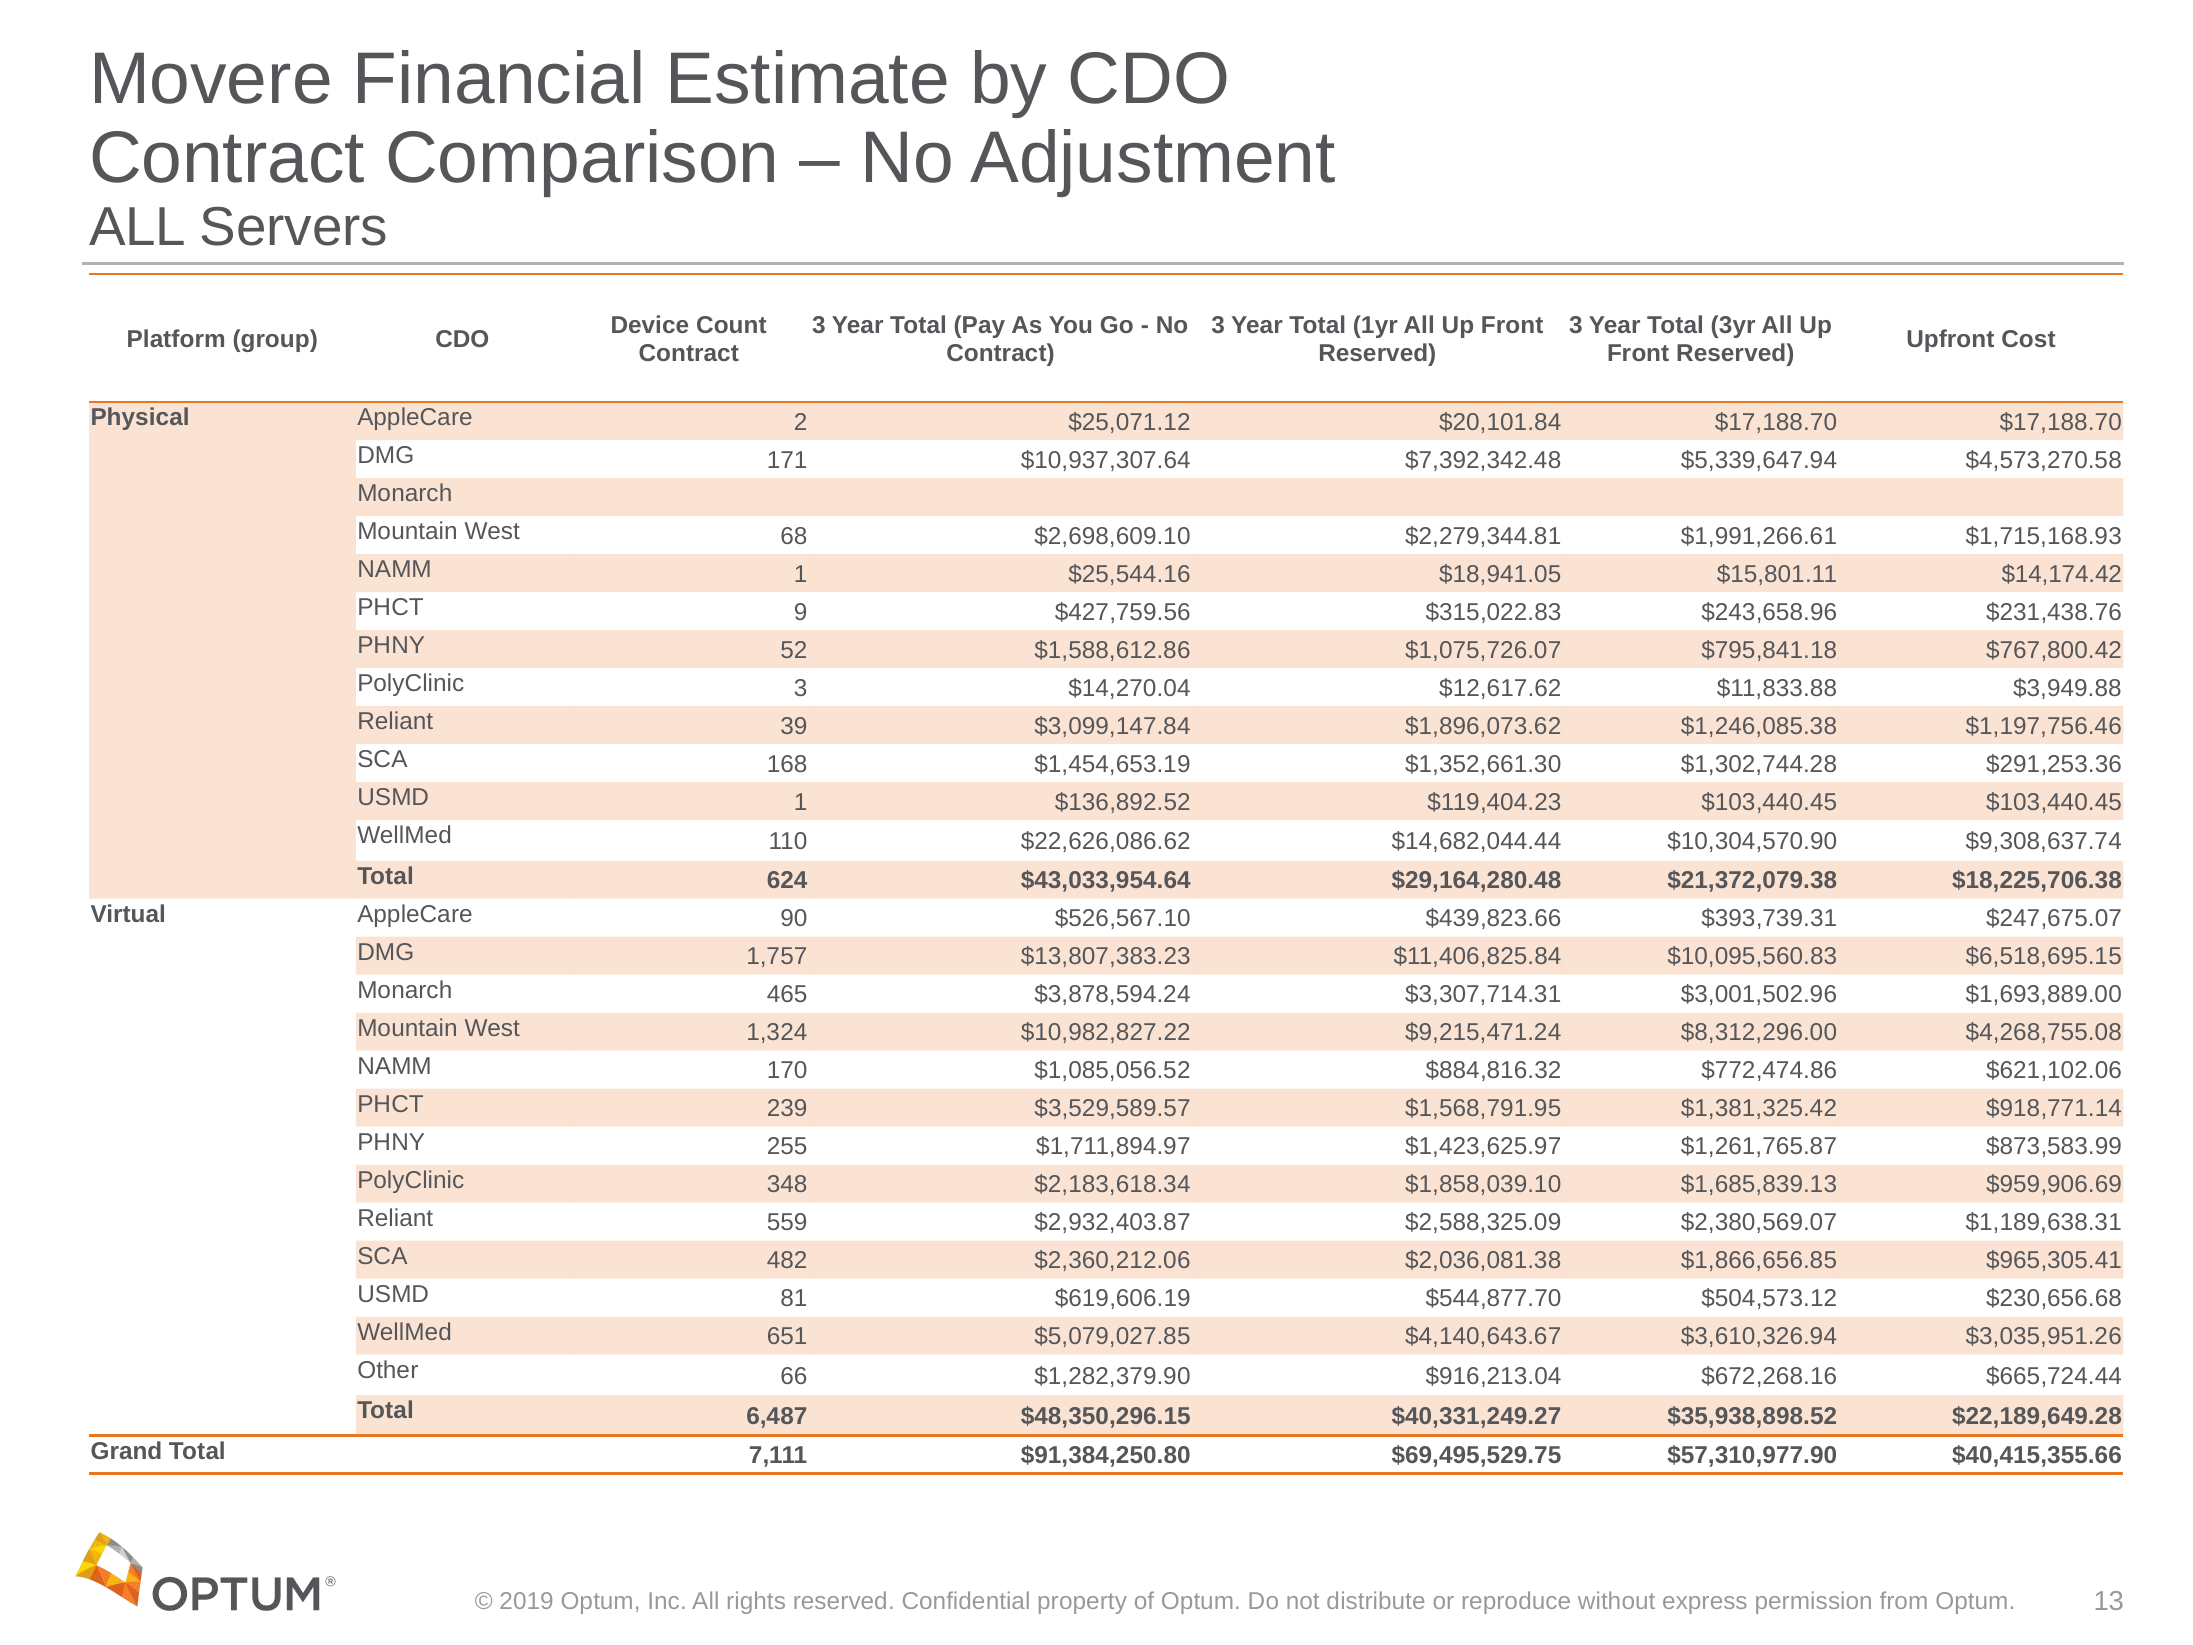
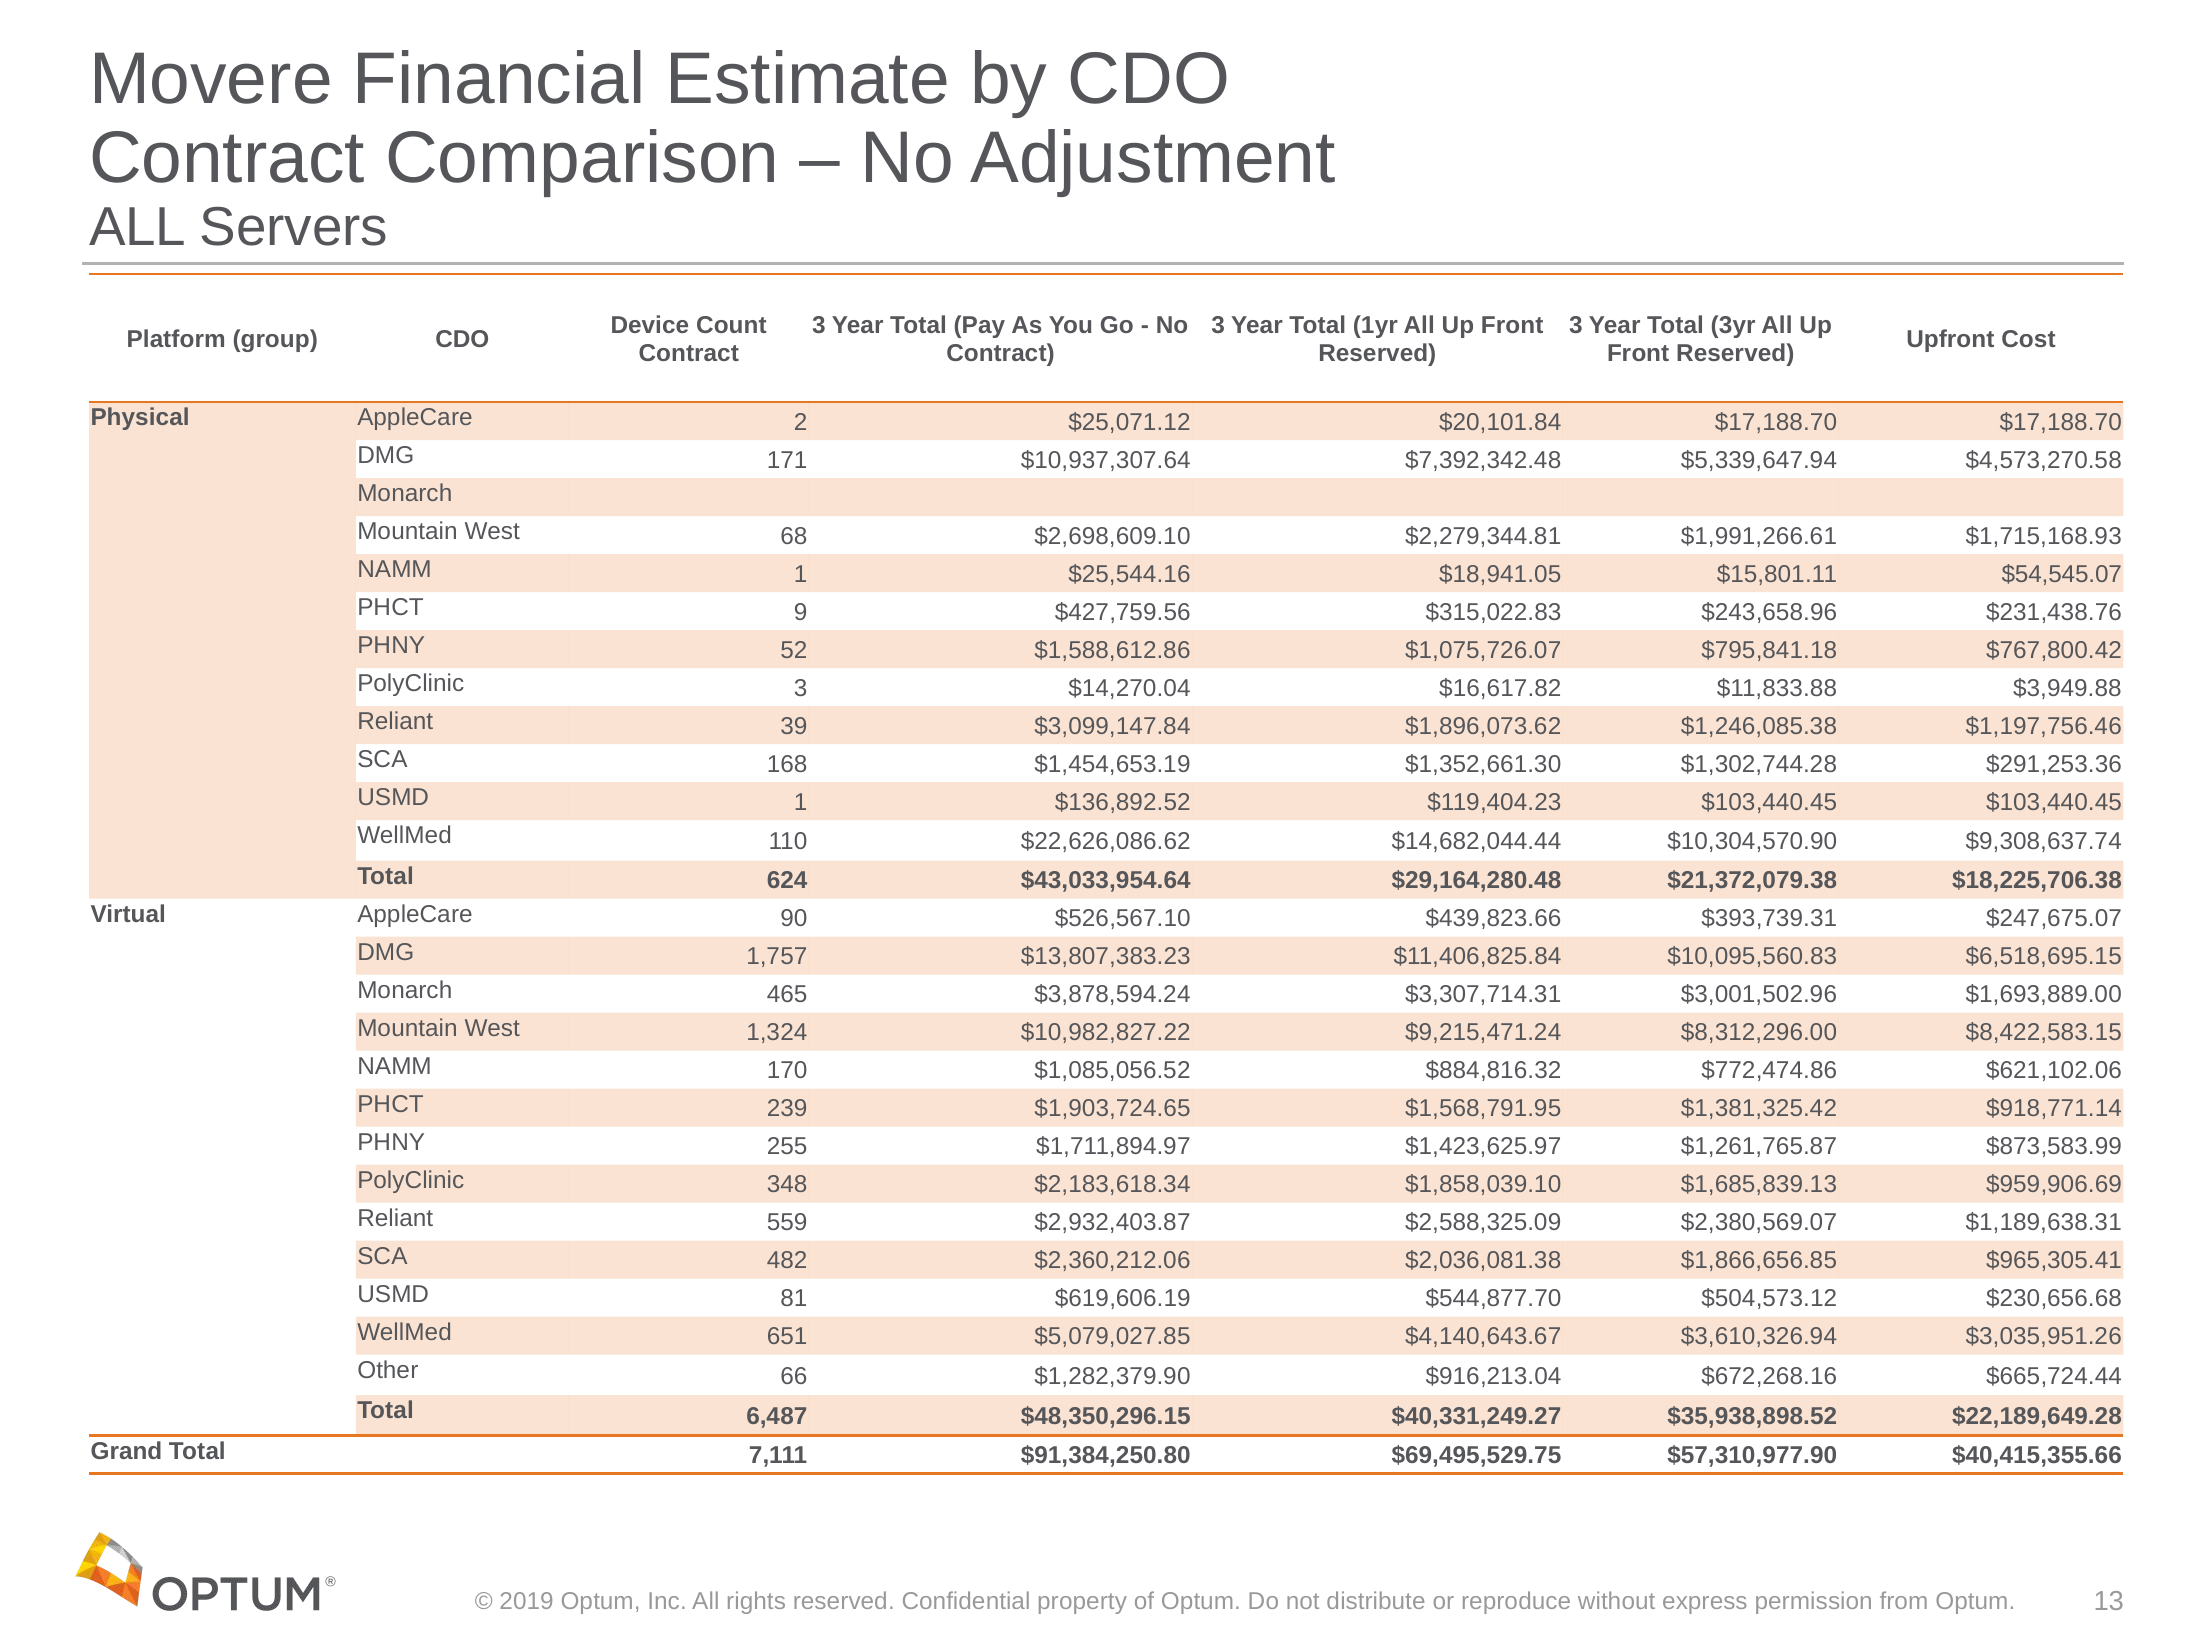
$14,174.42: $14,174.42 -> $54,545.07
$12,617.62: $12,617.62 -> $16,617.82
$4,268,755.08: $4,268,755.08 -> $8,422,583.15
$3,529,589.57: $3,529,589.57 -> $1,903,724.65
